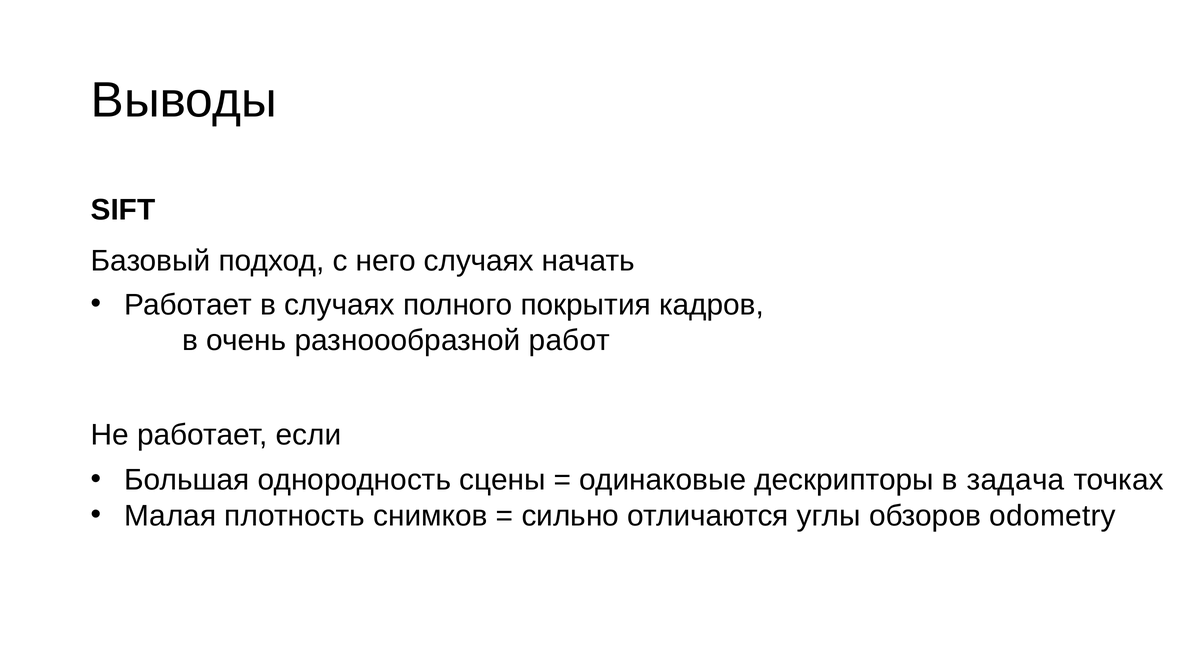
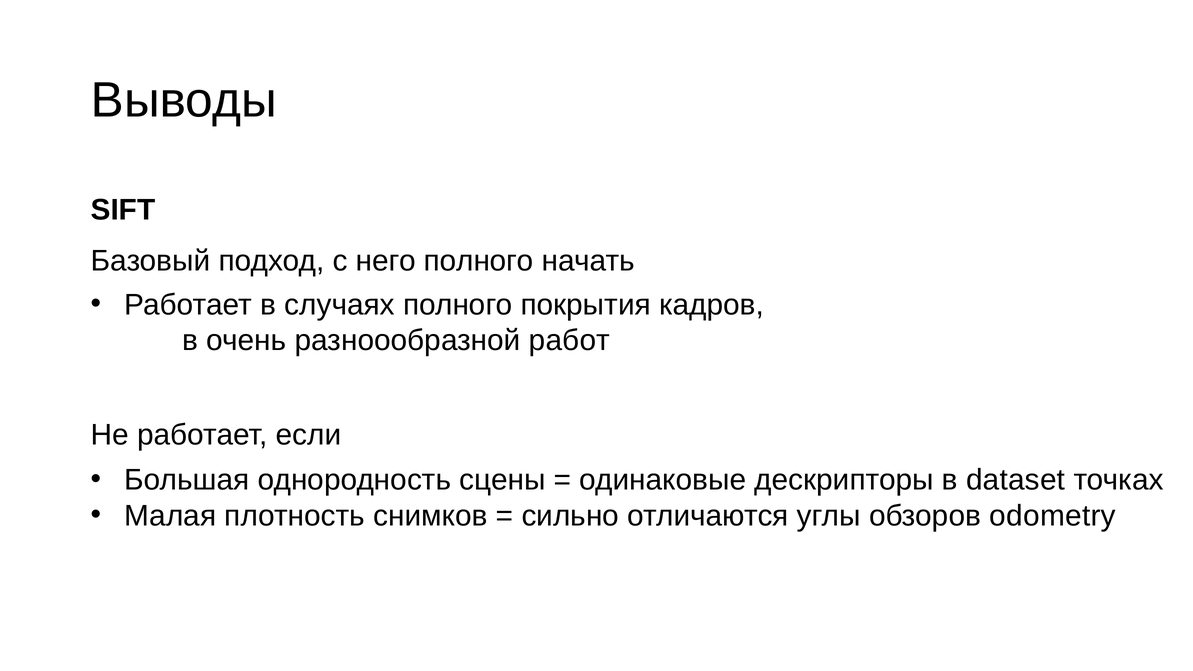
него случаях: случаях -> полного
задача: задача -> dataset
